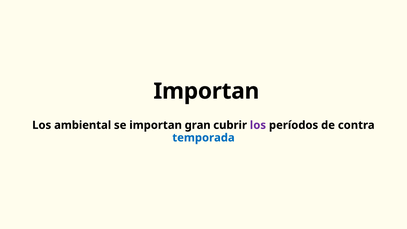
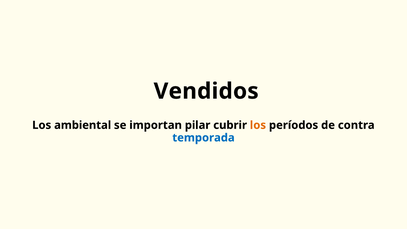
Importan at (206, 91): Importan -> Vendidos
gran: gran -> pilar
los at (258, 125) colour: purple -> orange
